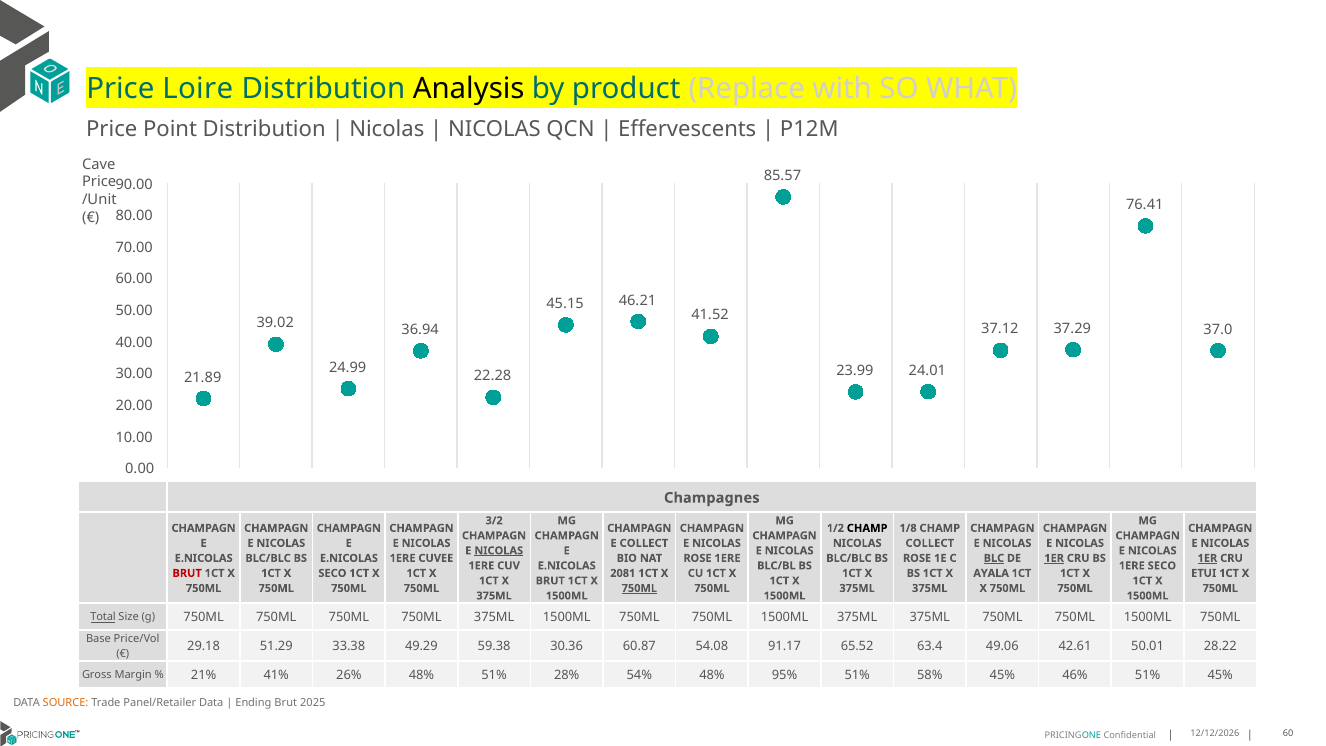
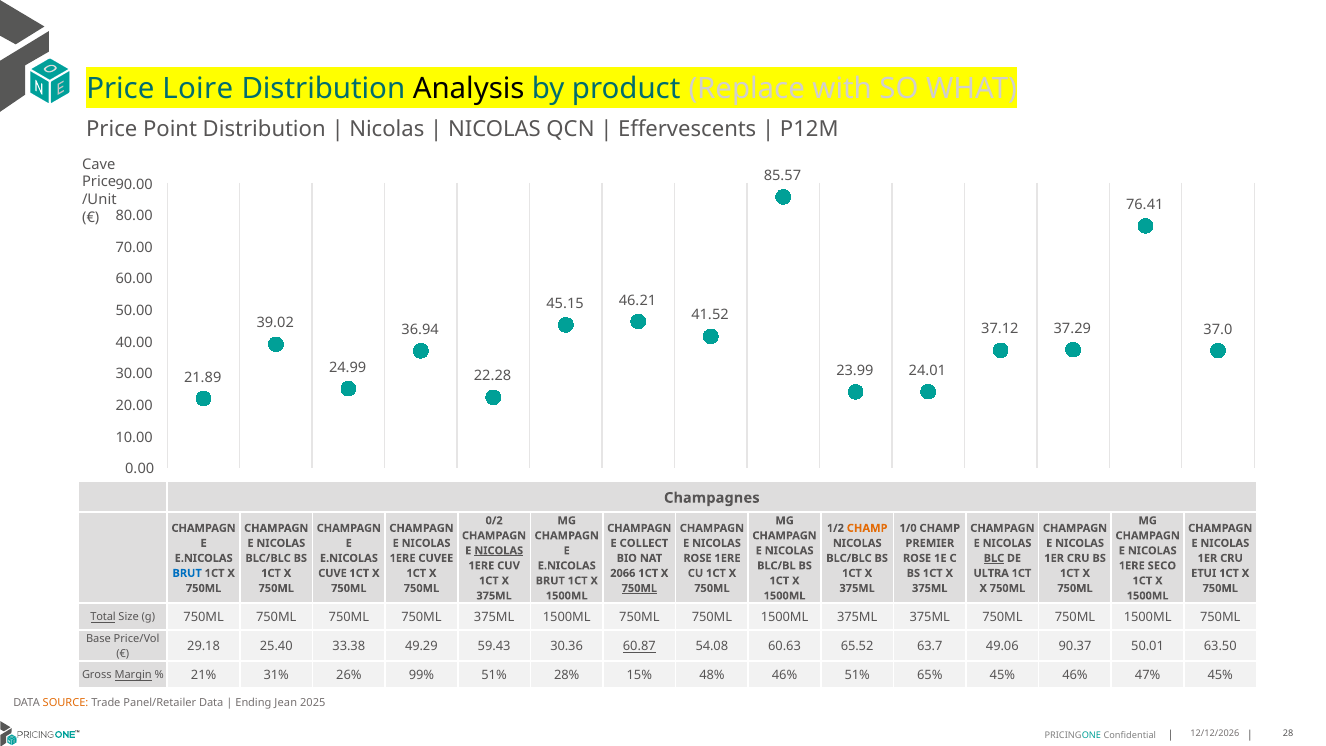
3/2: 3/2 -> 0/2
CHAMP at (867, 528) colour: black -> orange
1/8: 1/8 -> 1/0
COLLECT at (930, 543): COLLECT -> PREMIER
1ER at (1054, 558) underline: present -> none
1ER at (1207, 558) underline: present -> none
BRUT at (187, 573) colour: red -> blue
SECO at (332, 573): SECO -> CUVE
2081: 2081 -> 2066
AYALA: AYALA -> ULTRA
51.29: 51.29 -> 25.40
59.38: 59.38 -> 59.43
60.87 underline: none -> present
91.17: 91.17 -> 60.63
63.4: 63.4 -> 63.7
42.61: 42.61 -> 90.37
28.22: 28.22 -> 63.50
Margin underline: none -> present
41%: 41% -> 31%
26% 48%: 48% -> 99%
54%: 54% -> 15%
48% 95%: 95% -> 46%
58%: 58% -> 65%
46% 51%: 51% -> 47%
Ending Brut: Brut -> Jean
60: 60 -> 28
